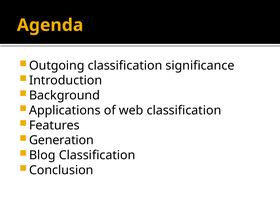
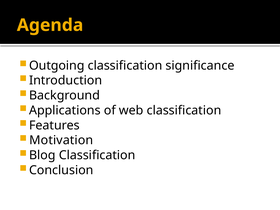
Generation: Generation -> Motivation
